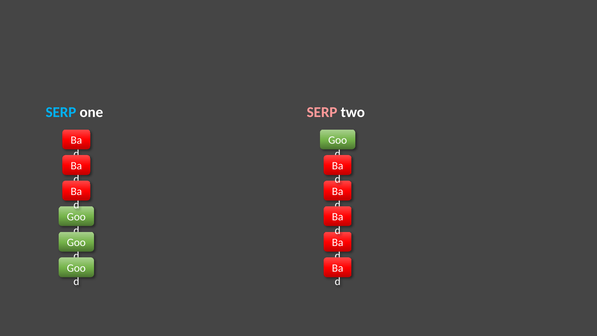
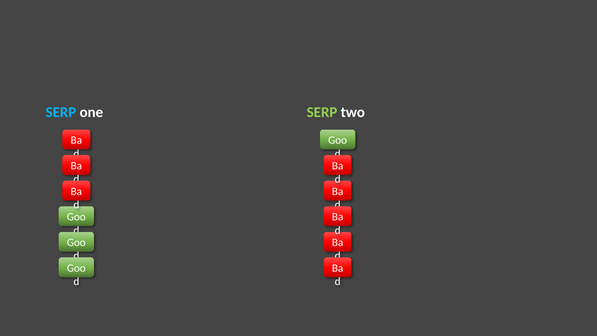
SERP at (322, 112) colour: pink -> light green
